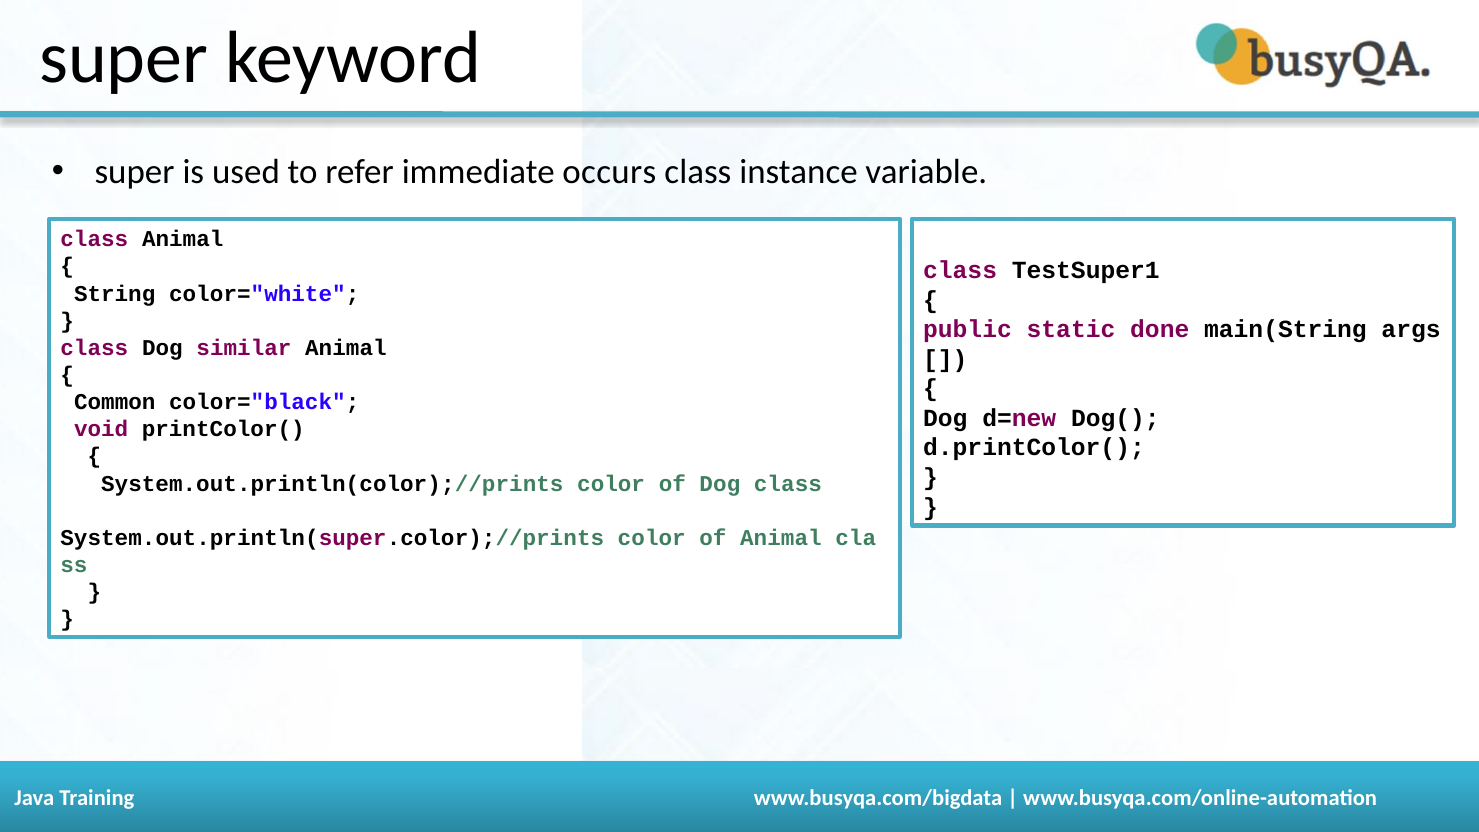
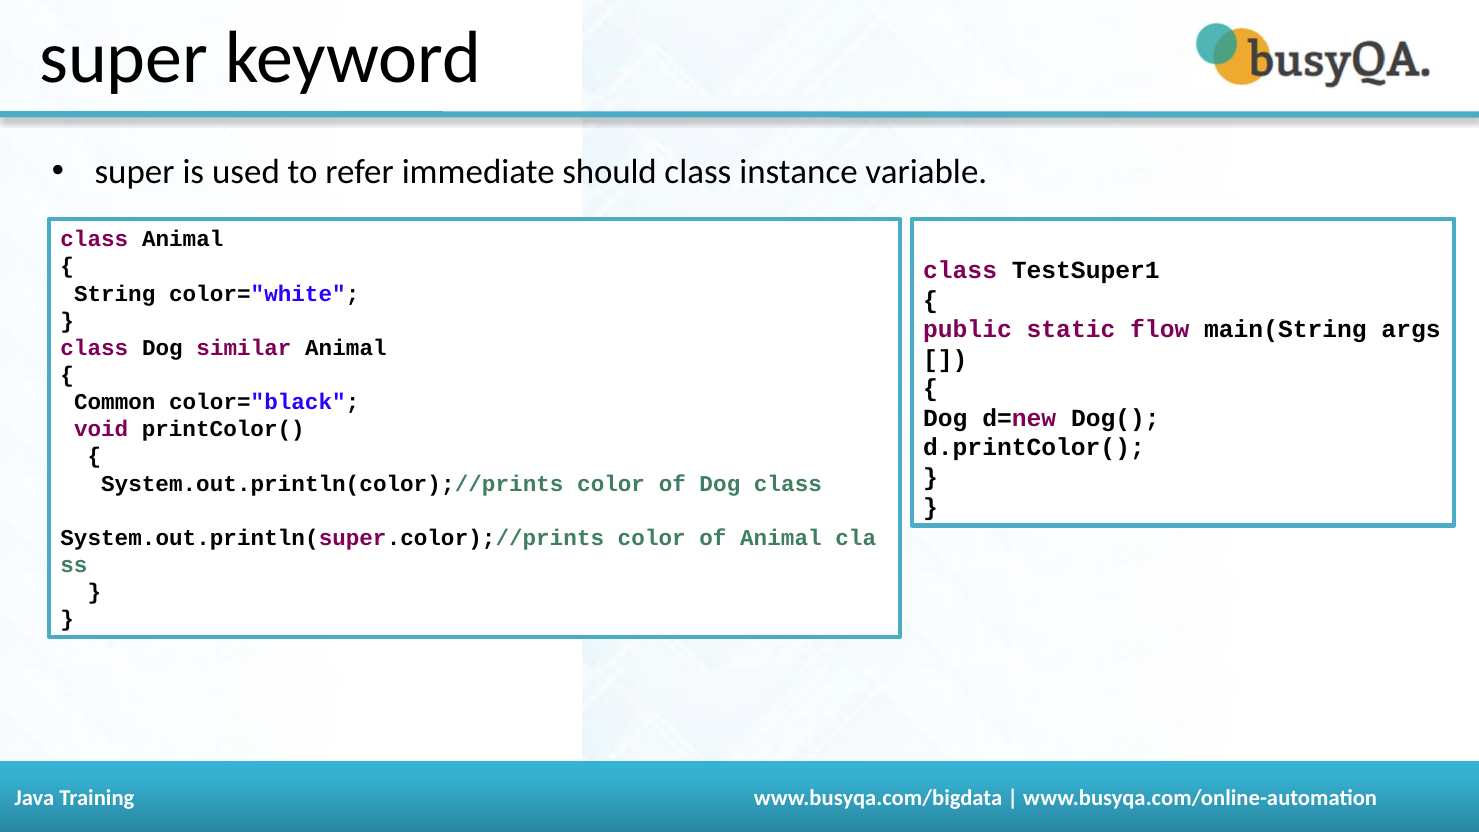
occurs: occurs -> should
done: done -> flow
